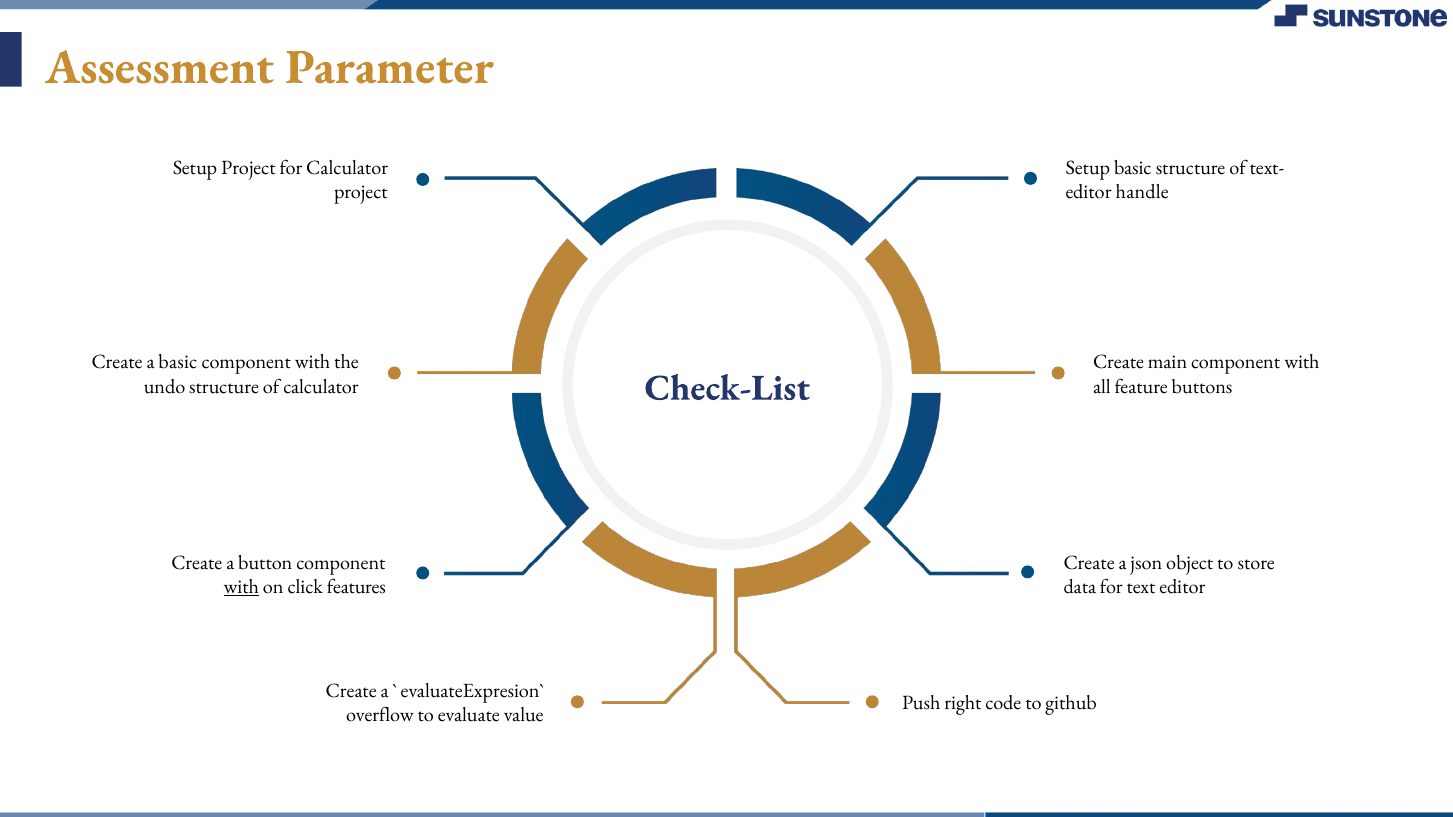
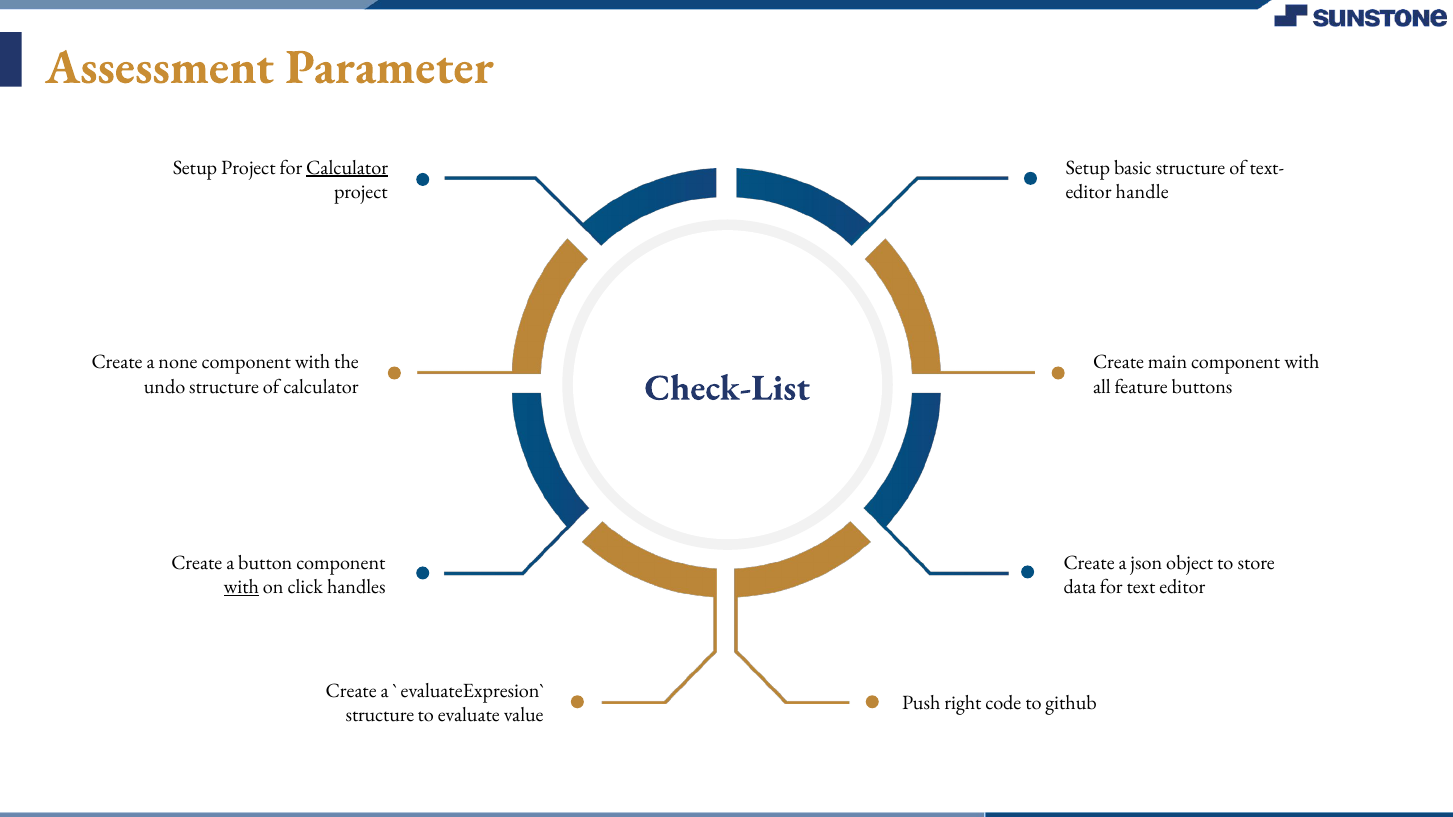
Calculator at (347, 167) underline: none -> present
a basic: basic -> none
features: features -> handles
overflow at (380, 716): overflow -> structure
